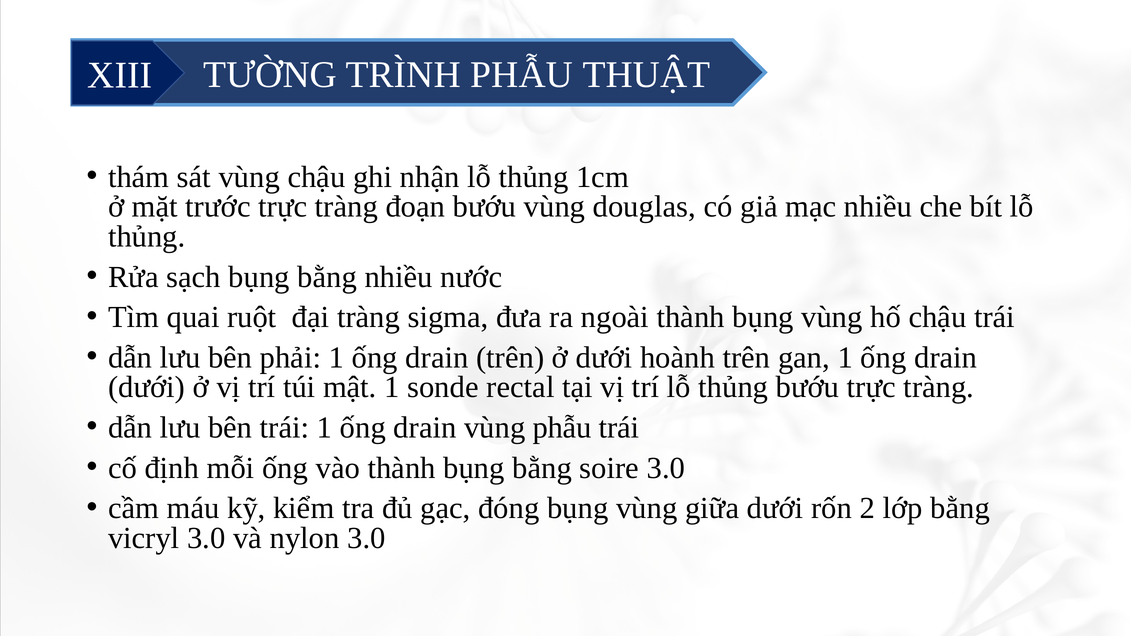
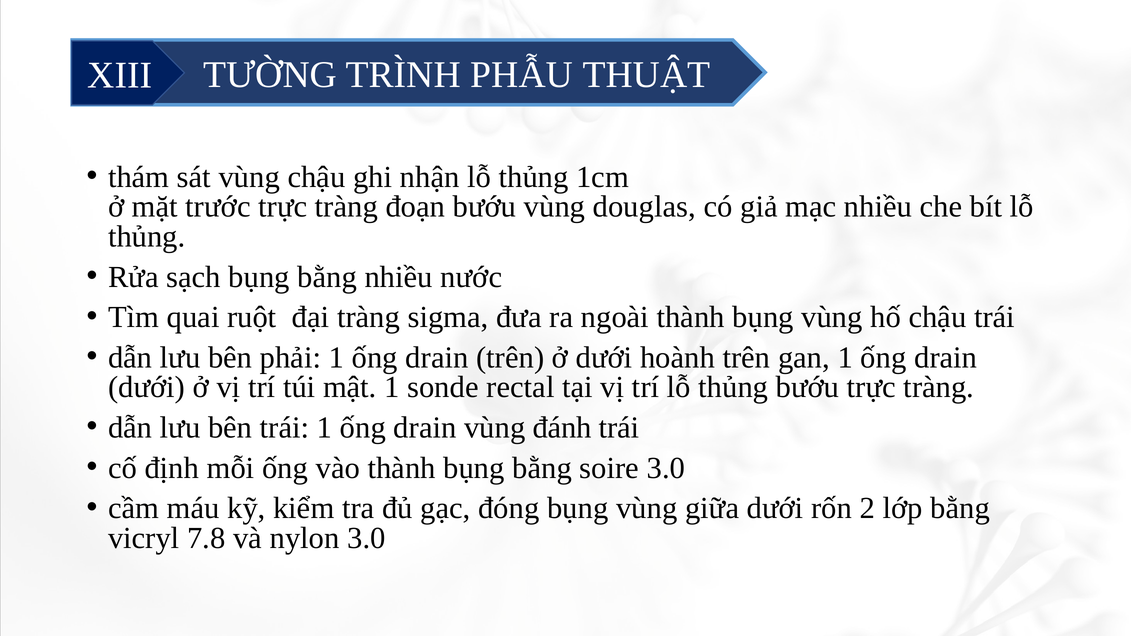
vùng phẫu: phẫu -> đánh
vicryl 3.0: 3.0 -> 7.8
